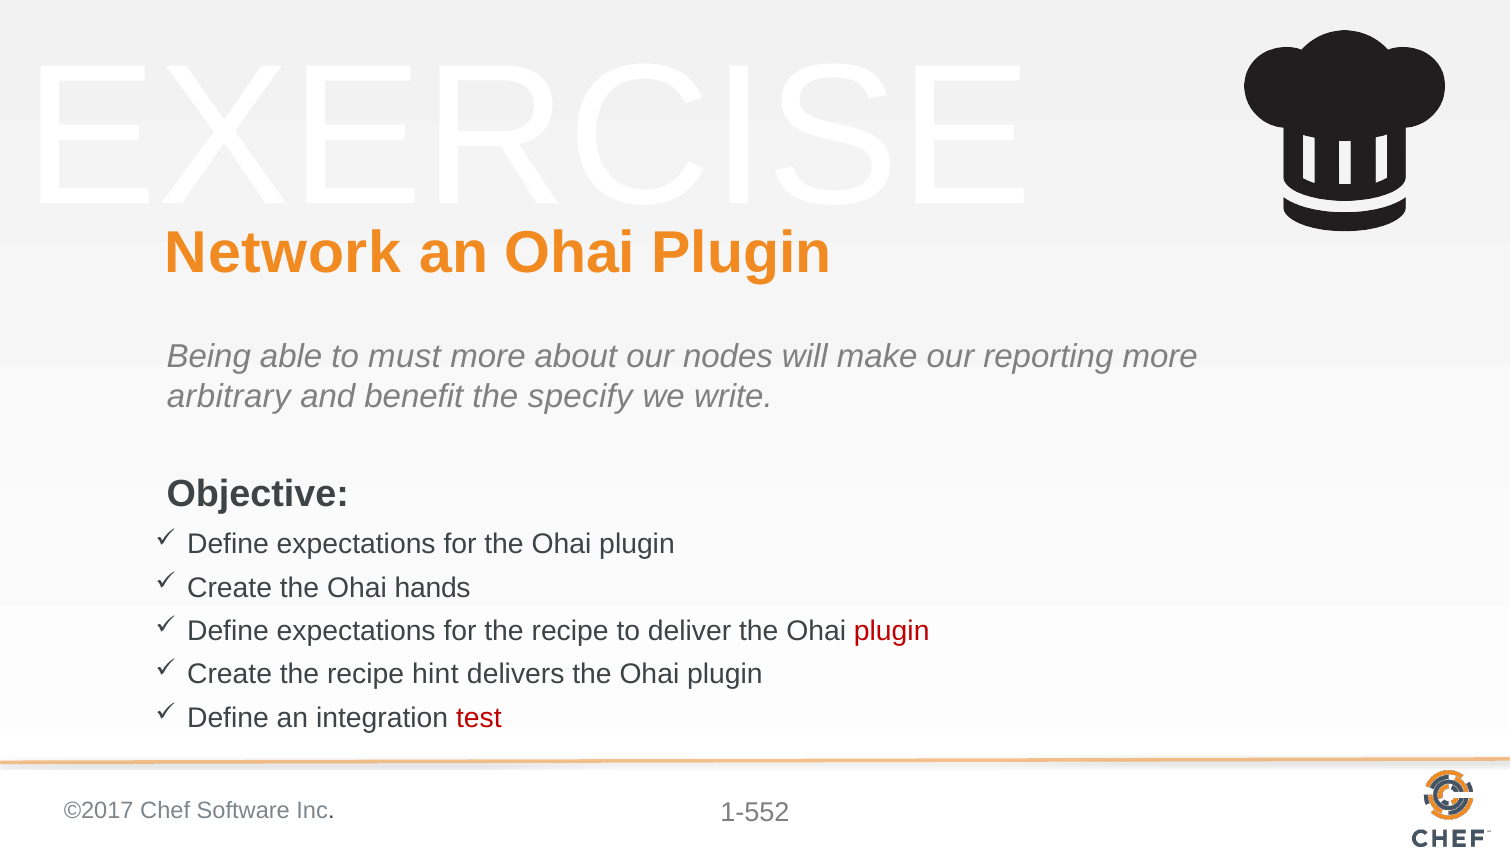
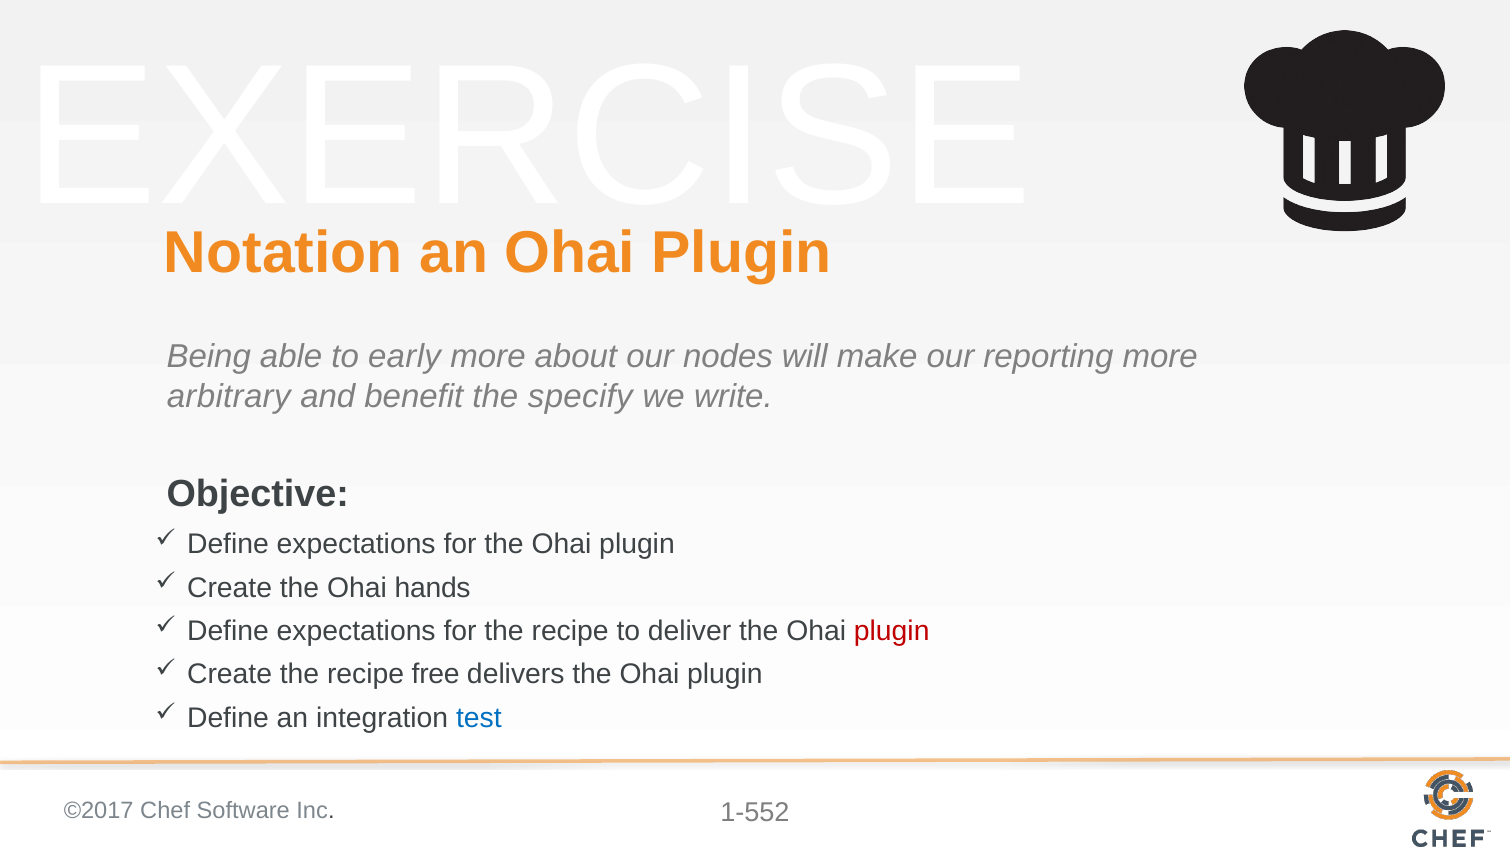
Network: Network -> Notation
must: must -> early
hint: hint -> free
test colour: red -> blue
